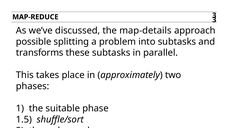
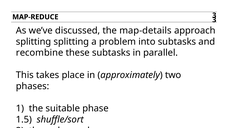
possible at (34, 42): possible -> splitting
transforms: transforms -> recombine
